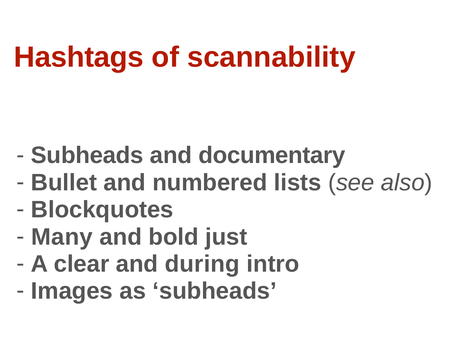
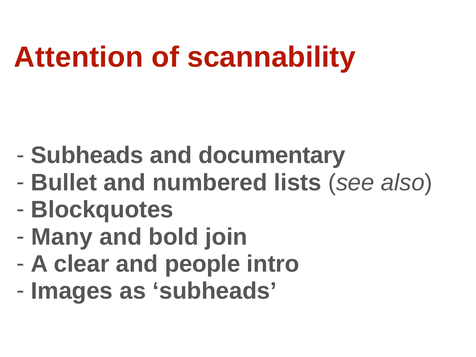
Hashtags: Hashtags -> Attention
just: just -> join
during: during -> people
